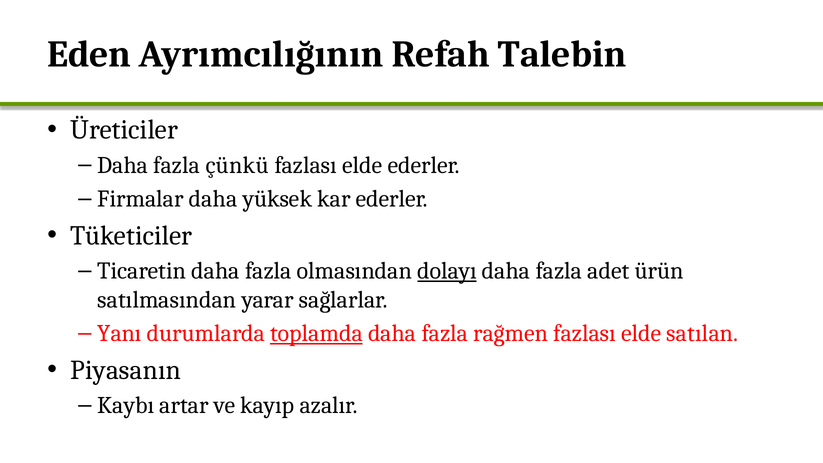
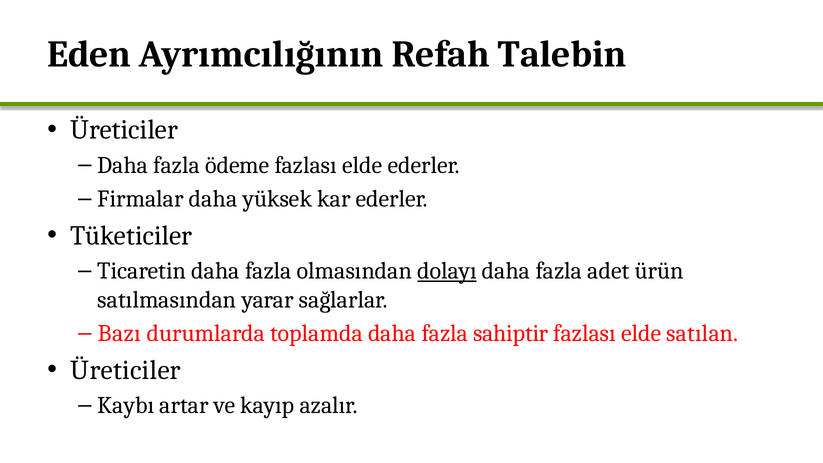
çünkü: çünkü -> ödeme
Yanı: Yanı -> Bazı
toplamda underline: present -> none
rağmen: rağmen -> sahiptir
Piyasanın at (126, 370): Piyasanın -> Üreticiler
